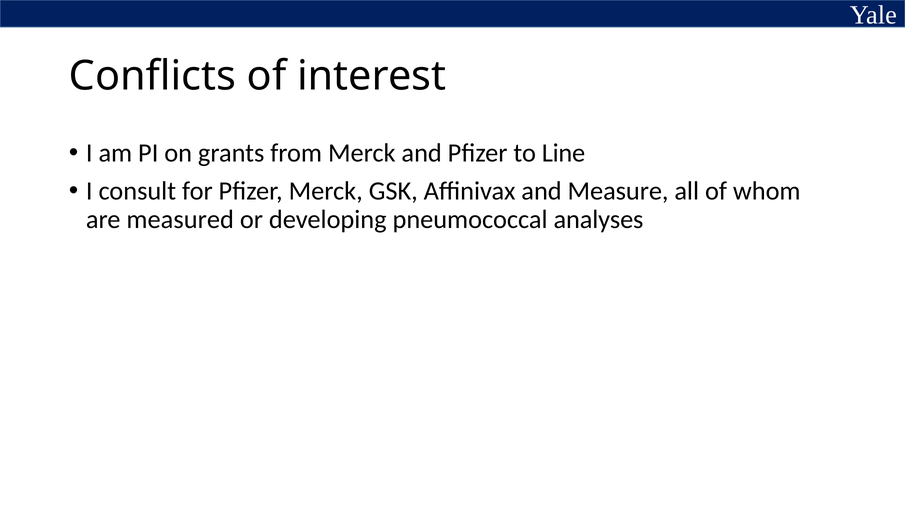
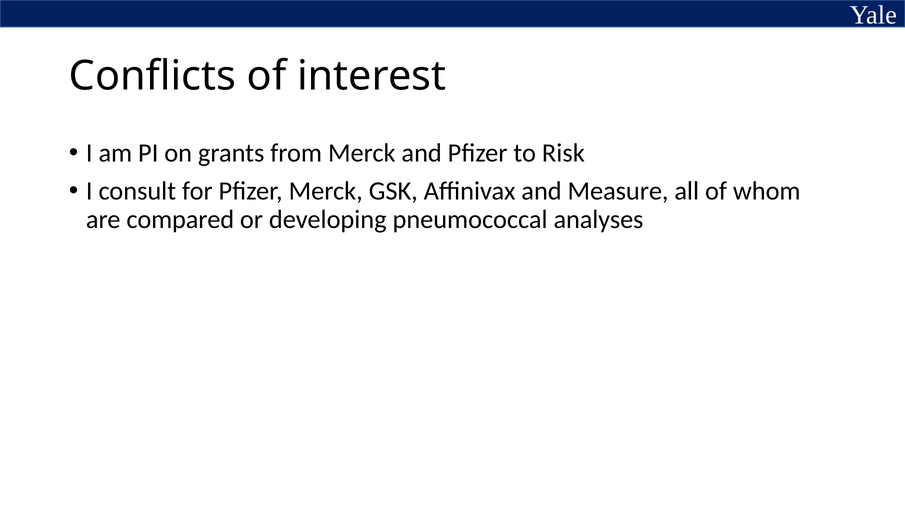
Line: Line -> Risk
measured: measured -> compared
